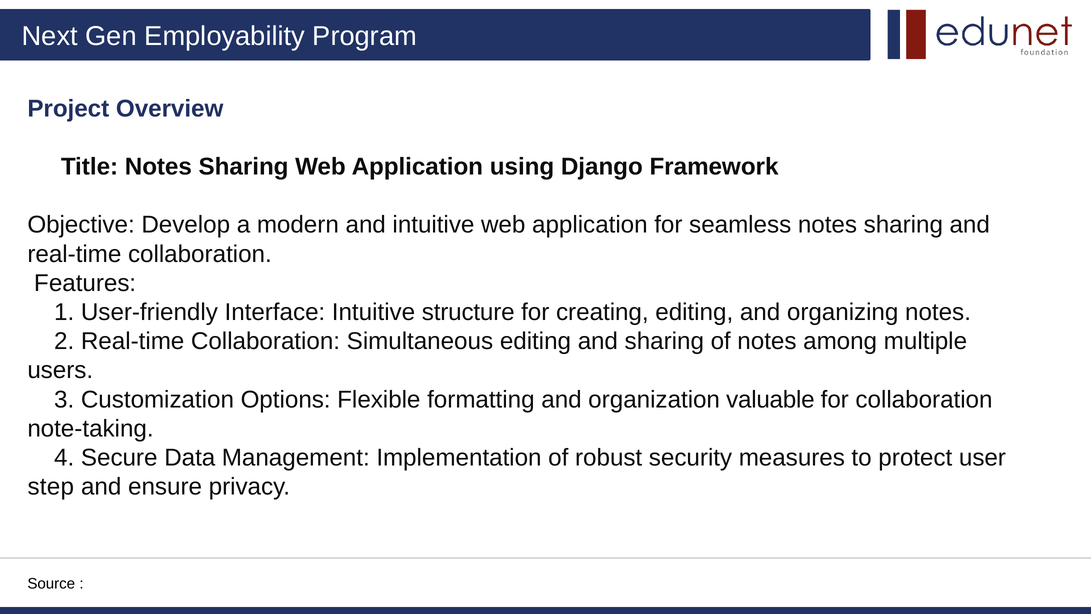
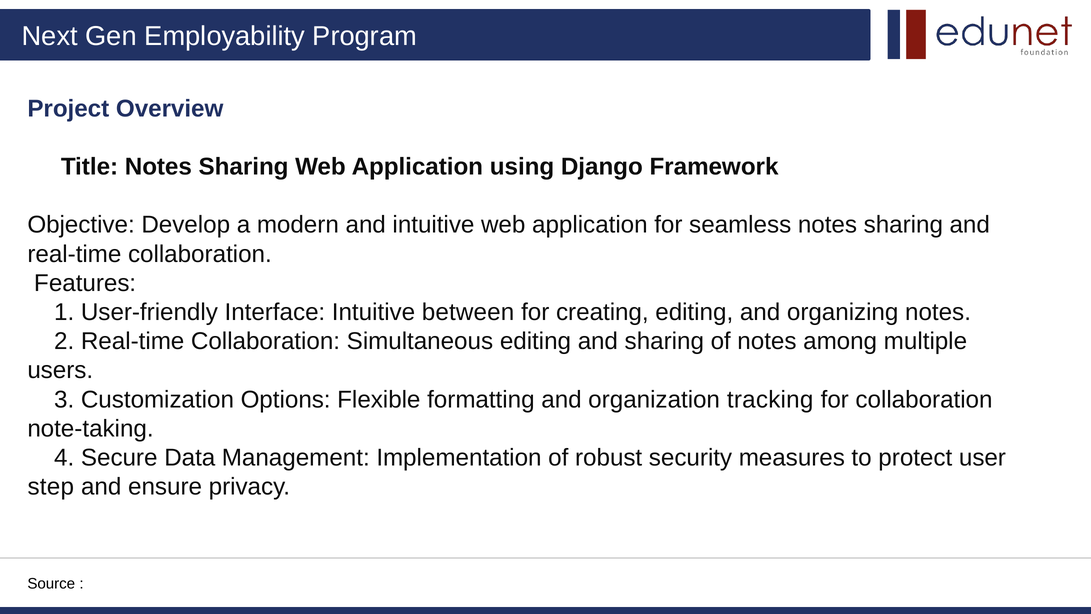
structure: structure -> between
valuable: valuable -> tracking
